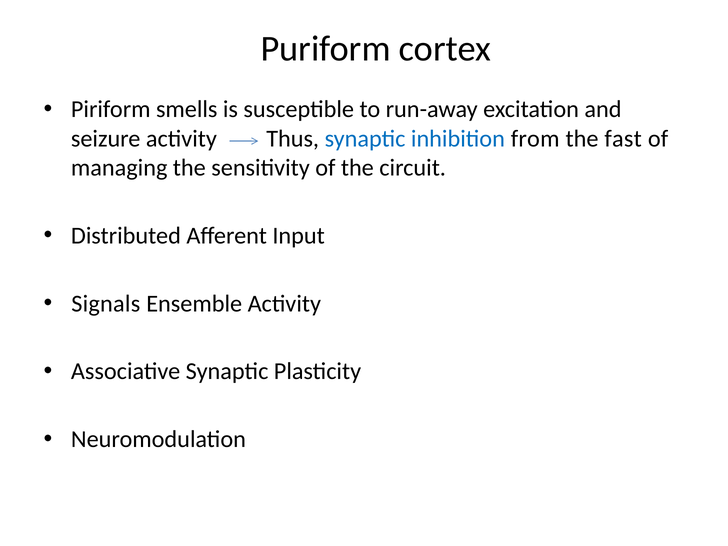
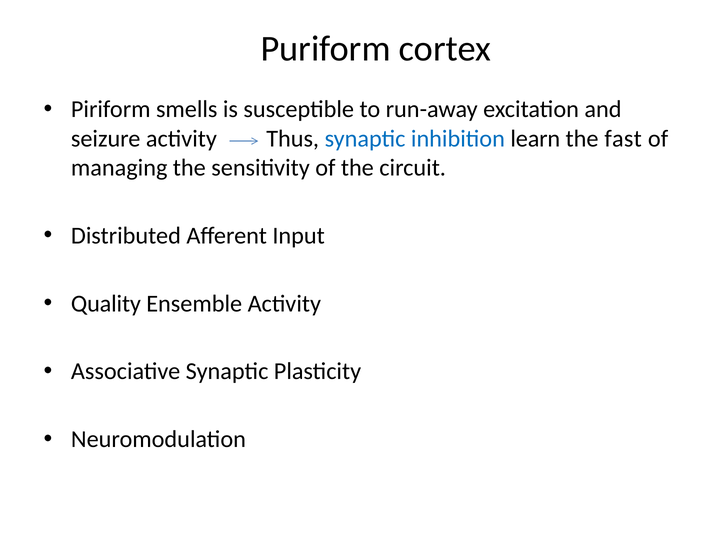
from: from -> learn
Signals: Signals -> Quality
